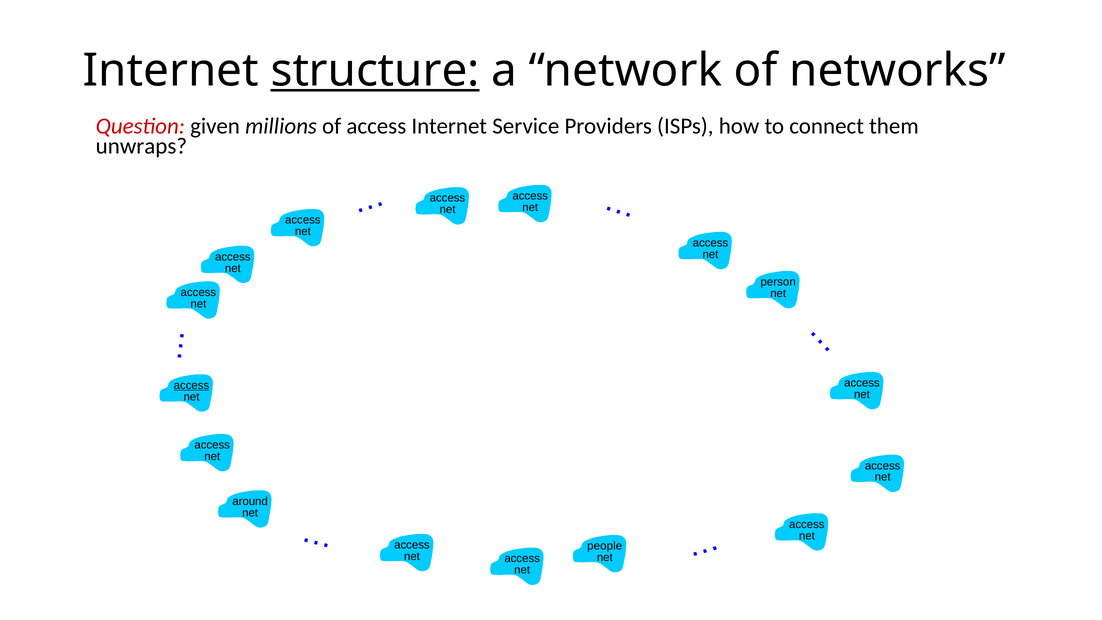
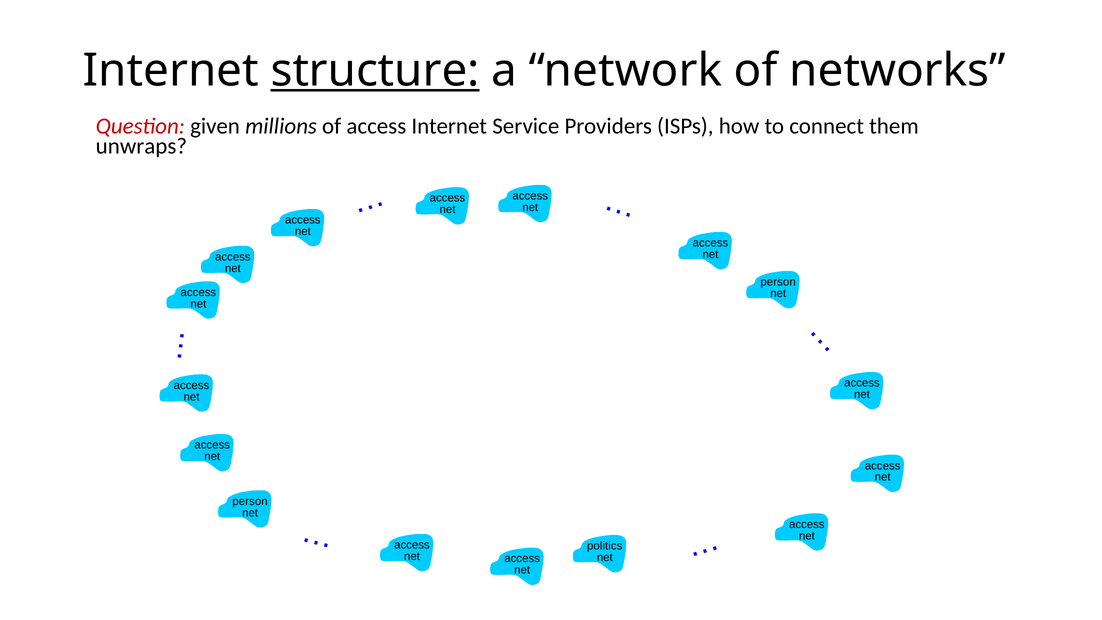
access at (191, 385) underline: present -> none
around at (250, 501): around -> person
people: people -> politics
